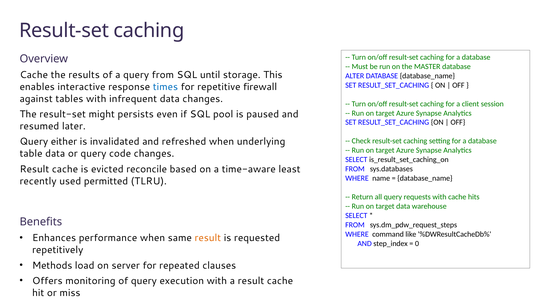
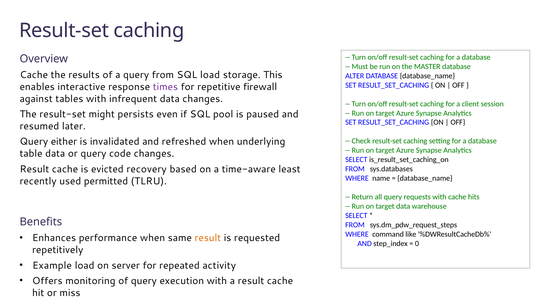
SQL until: until -> load
times colour: blue -> purple
reconcile: reconcile -> recovery
Methods: Methods -> Example
clauses: clauses -> activity
